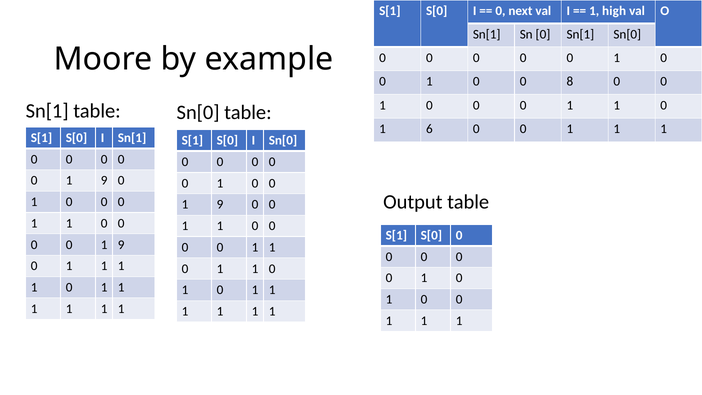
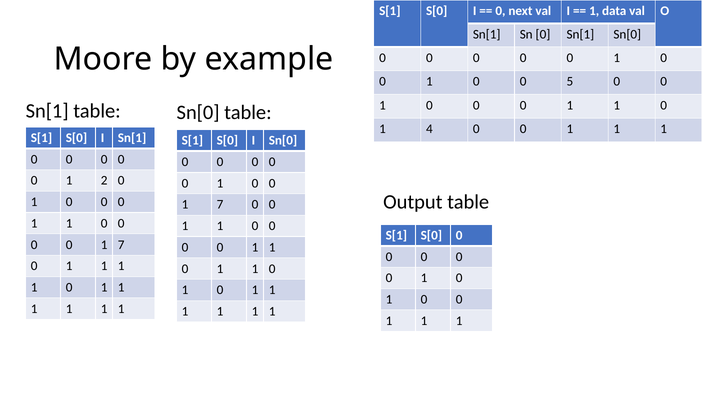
high: high -> data
8: 8 -> 5
6: 6 -> 4
9 at (104, 181): 9 -> 2
9 at (220, 205): 9 -> 7
9 at (121, 245): 9 -> 7
